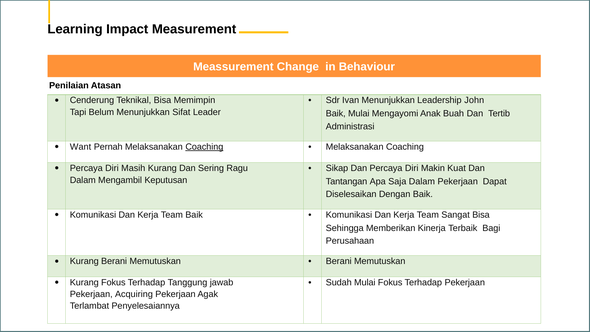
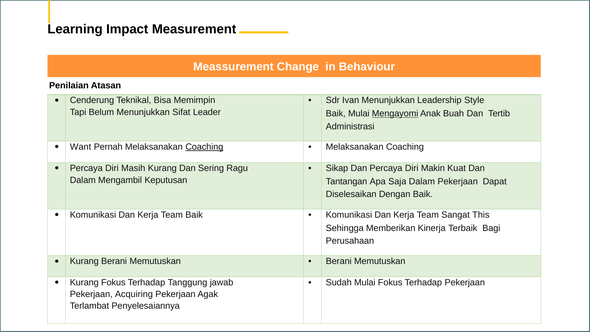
John: John -> Style
Mengayomi underline: none -> present
Sangat Bisa: Bisa -> This
